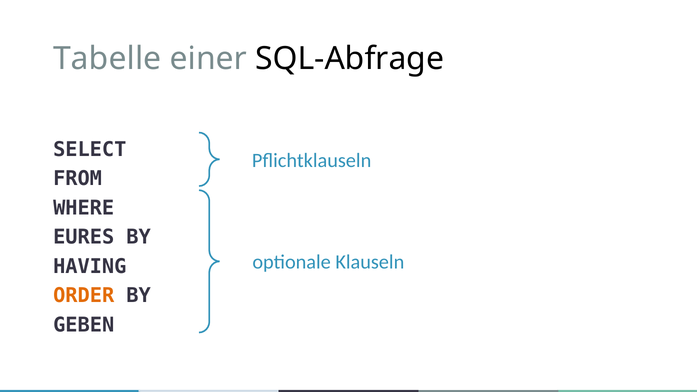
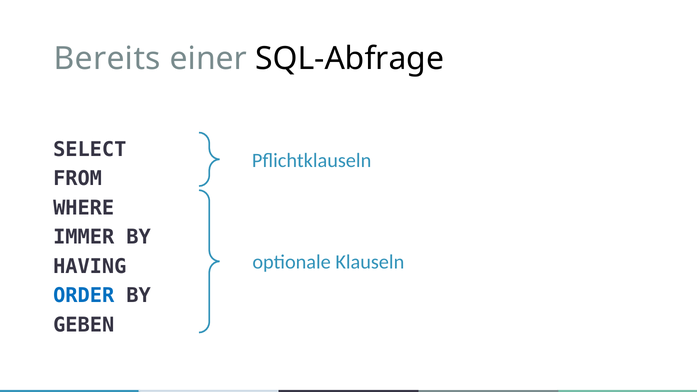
Tabelle: Tabelle -> Bereits
EURES: EURES -> IMMER
ORDER colour: orange -> blue
